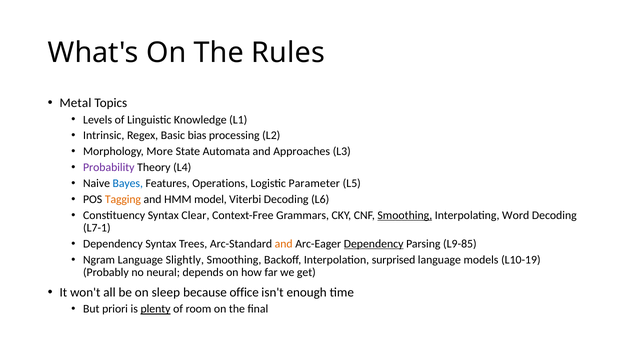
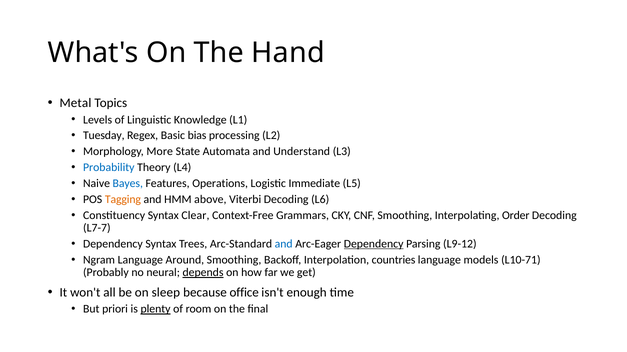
Rules: Rules -> Hand
Intrinsic: Intrinsic -> Tuesday
Approaches: Approaches -> Understand
Probability colour: purple -> blue
Parameter: Parameter -> Immediate
model: model -> above
Smoothing at (405, 216) underline: present -> none
Word: Word -> Order
L7-1: L7-1 -> L7-7
and at (284, 244) colour: orange -> blue
L9-85: L9-85 -> L9-12
Slightly: Slightly -> Around
surprised: surprised -> countries
L10-19: L10-19 -> L10-71
depends underline: none -> present
